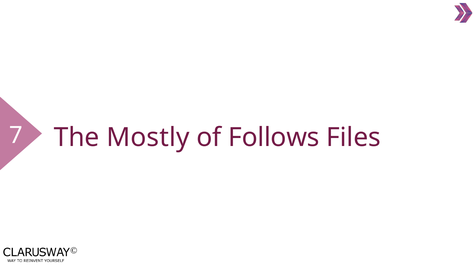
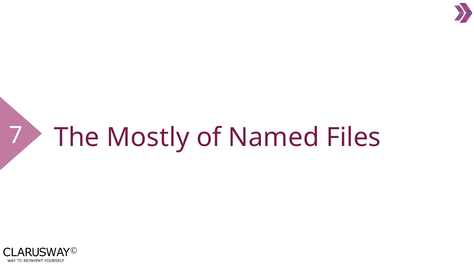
Follows: Follows -> Named
